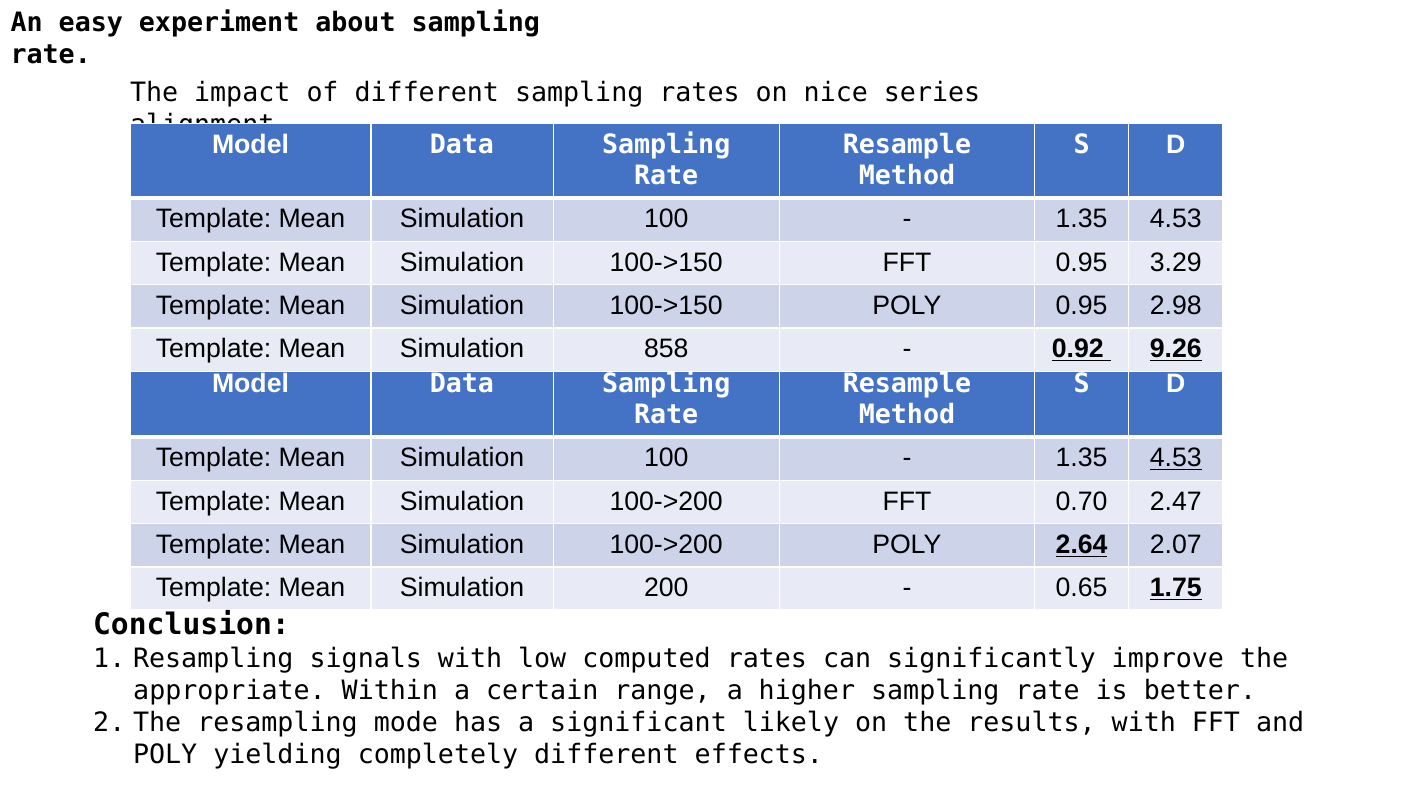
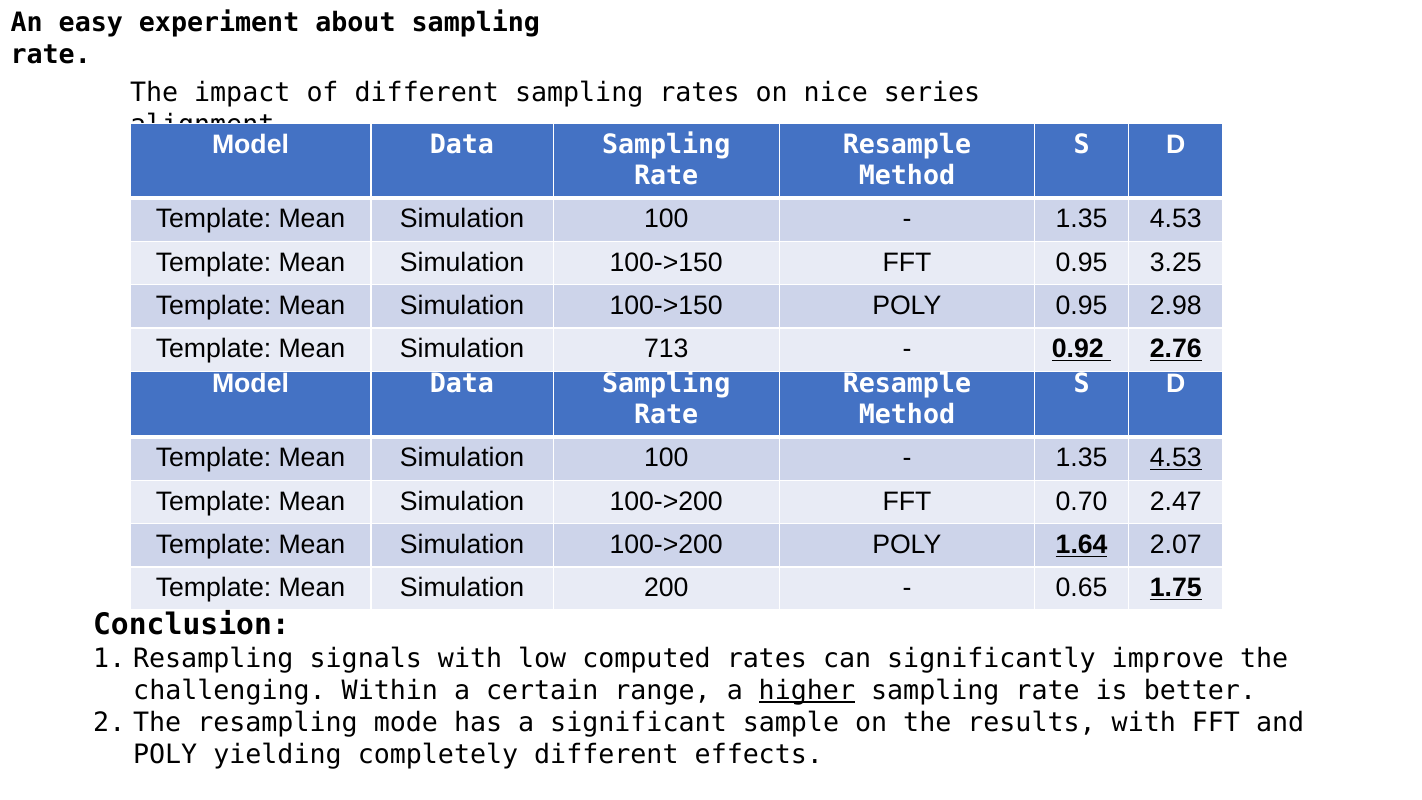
3.29: 3.29 -> 3.25
858: 858 -> 713
9.26: 9.26 -> 2.76
2.64: 2.64 -> 1.64
appropriate: appropriate -> challenging
higher underline: none -> present
likely: likely -> sample
